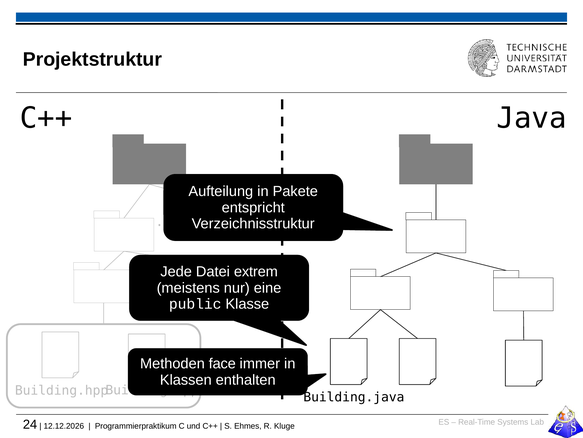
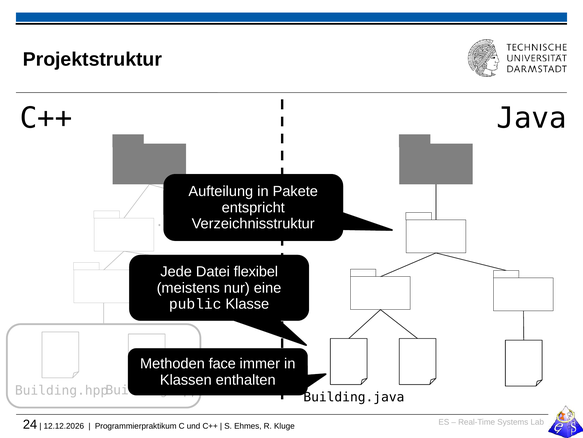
extrem: extrem -> flexibel
